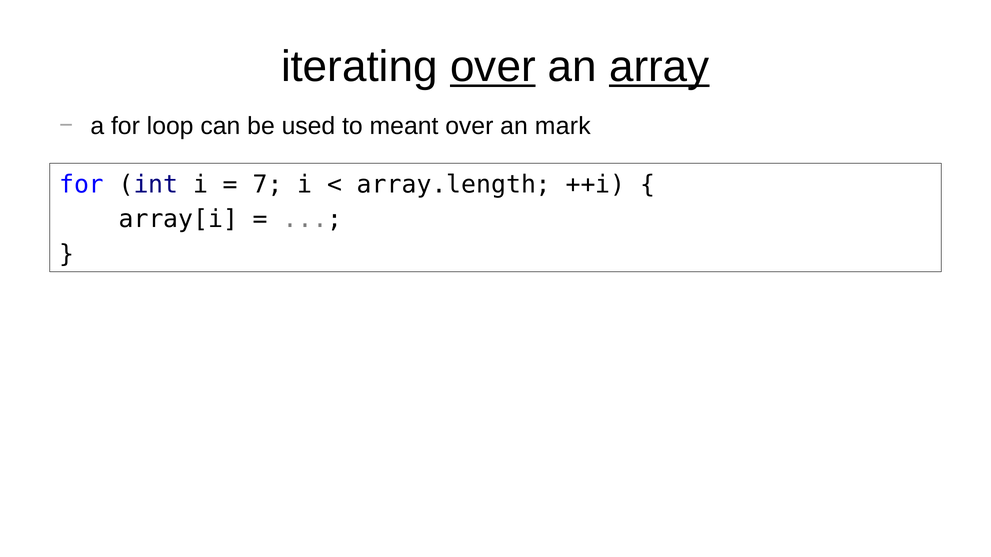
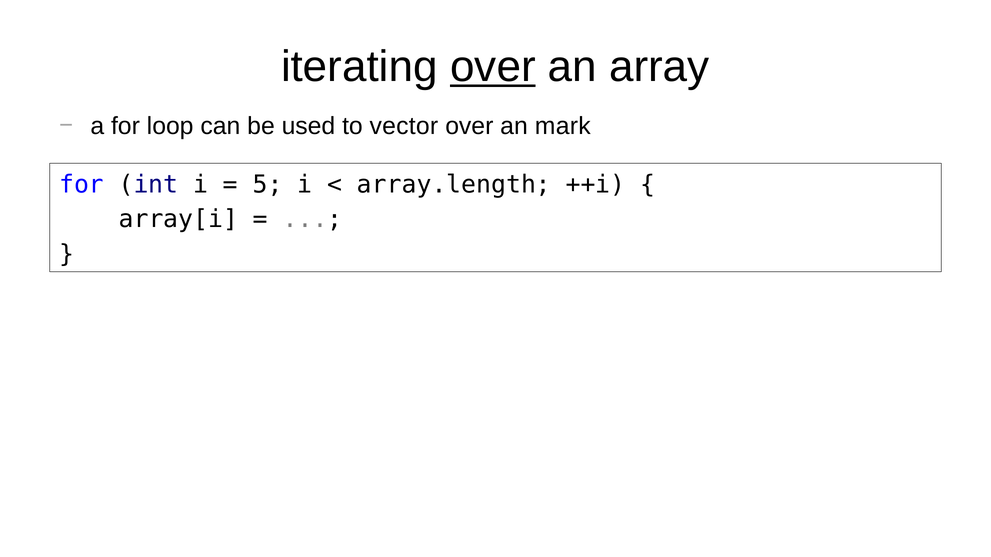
array underline: present -> none
meant: meant -> vector
7: 7 -> 5
